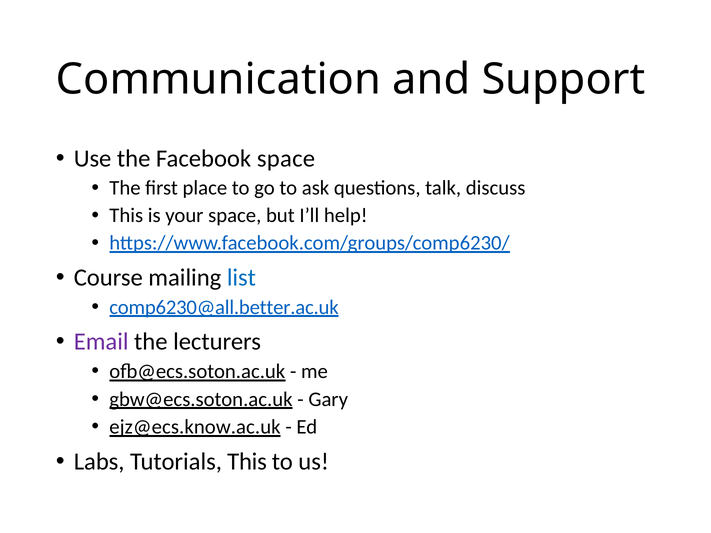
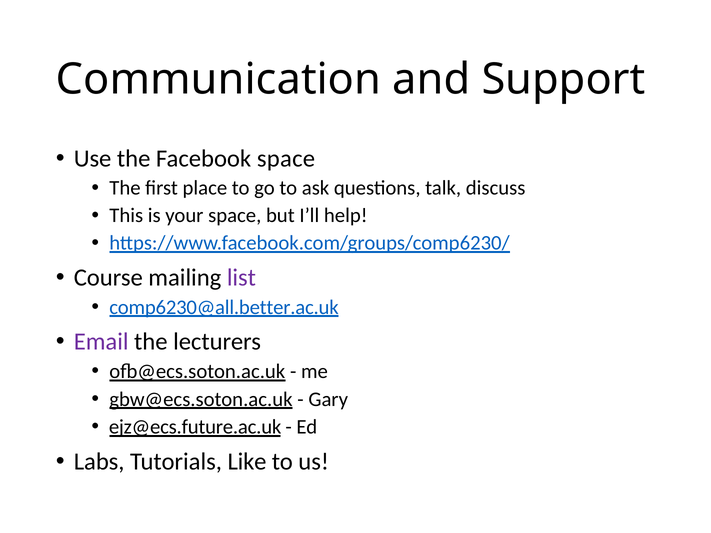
list colour: blue -> purple
ejz@ecs.know.ac.uk: ejz@ecs.know.ac.uk -> ejz@ecs.future.ac.uk
Tutorials This: This -> Like
